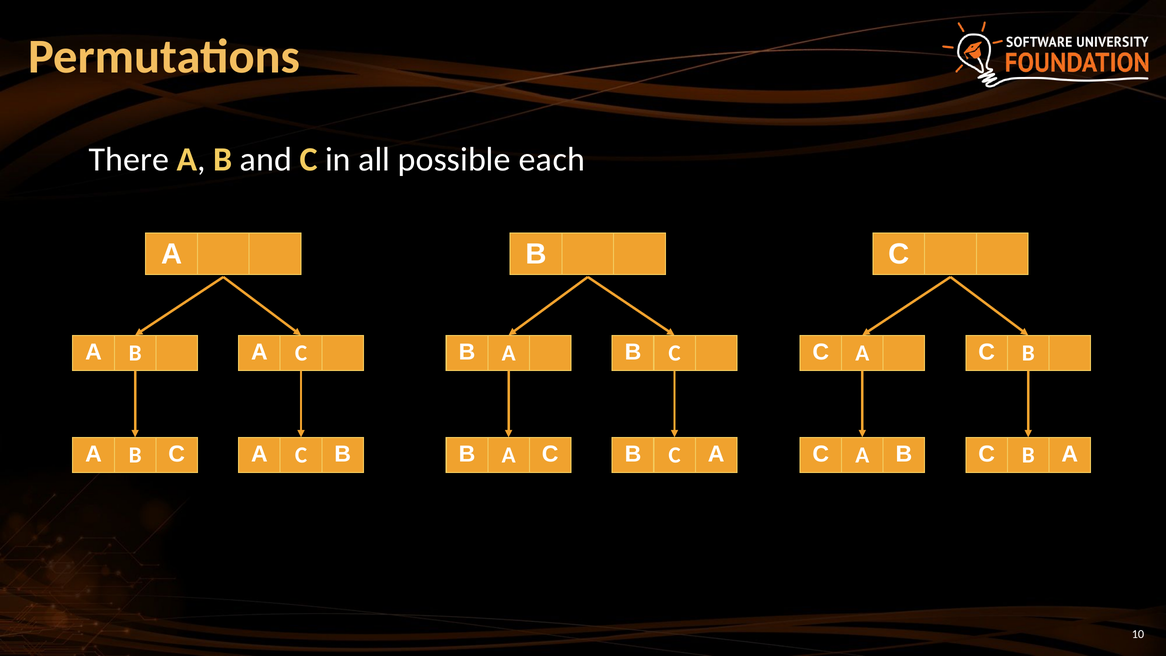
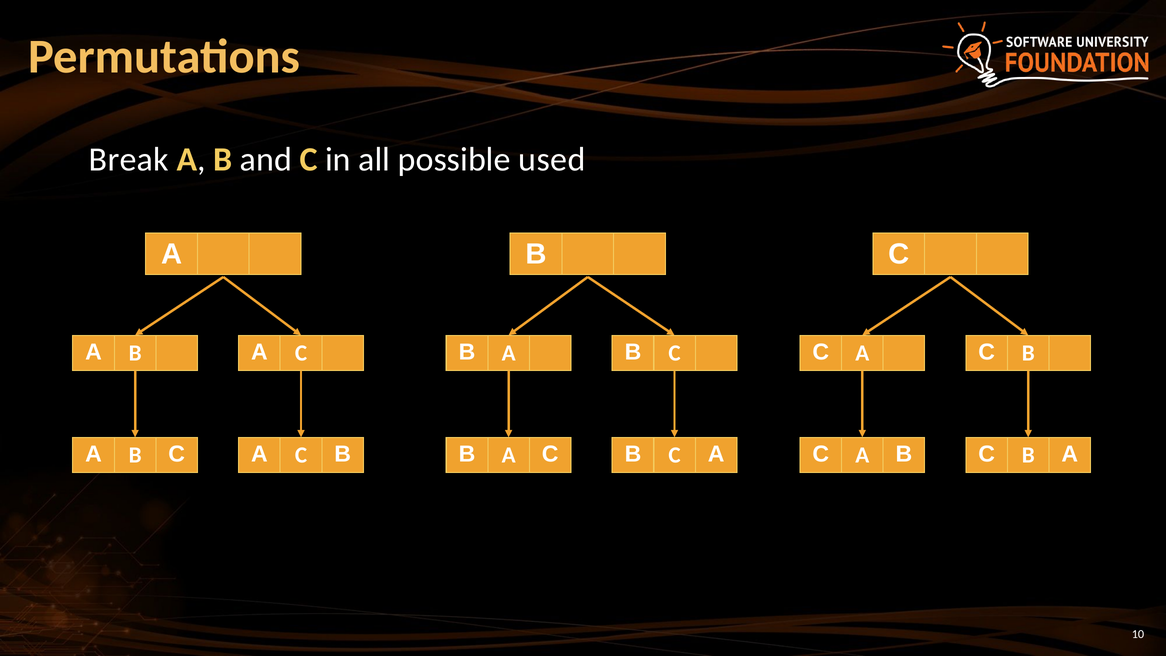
There: There -> Break
each: each -> used
